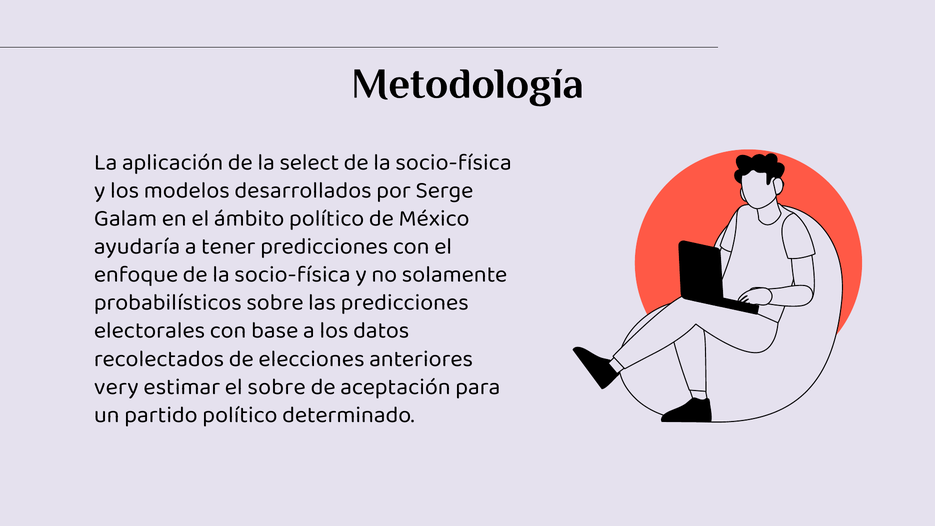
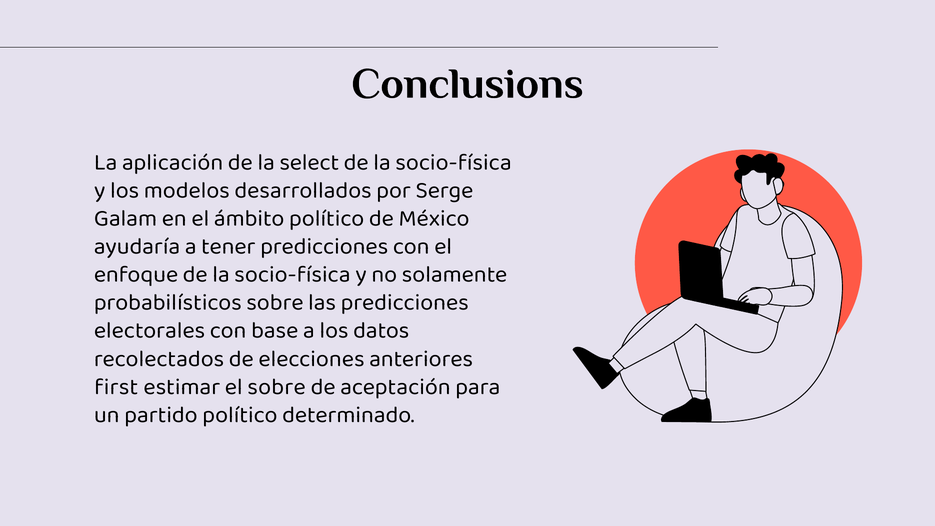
Metodología: Metodología -> Conclusions
very: very -> first
